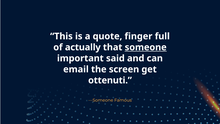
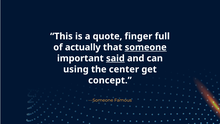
said underline: none -> present
email: email -> using
screen: screen -> center
ottenuti: ottenuti -> concept
